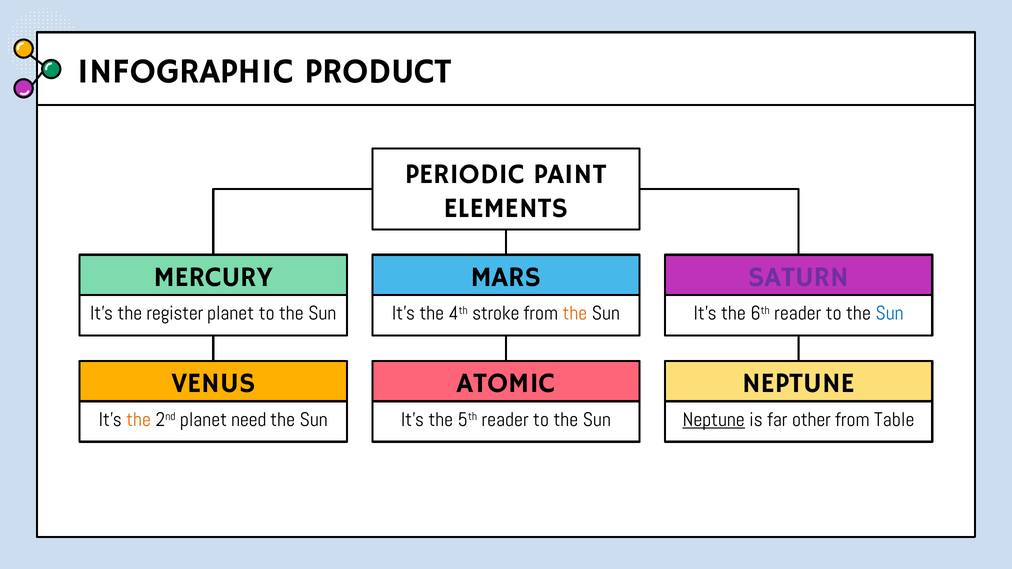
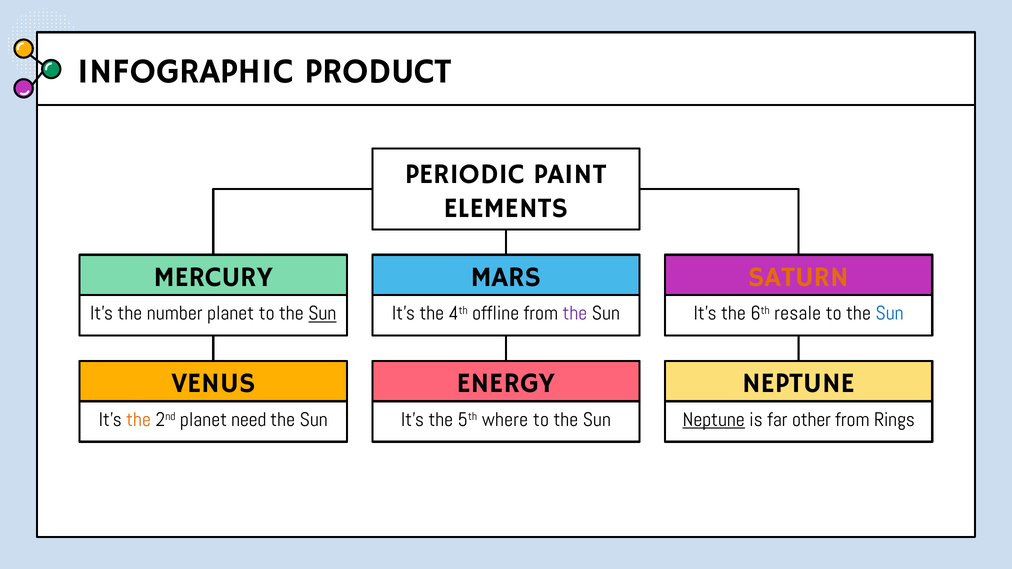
SATURN colour: purple -> orange
register: register -> number
Sun at (322, 314) underline: none -> present
stroke: stroke -> offline
the at (575, 314) colour: orange -> purple
6th reader: reader -> resale
ATOMIC: ATOMIC -> ENERGY
5th reader: reader -> where
Table: Table -> Rings
